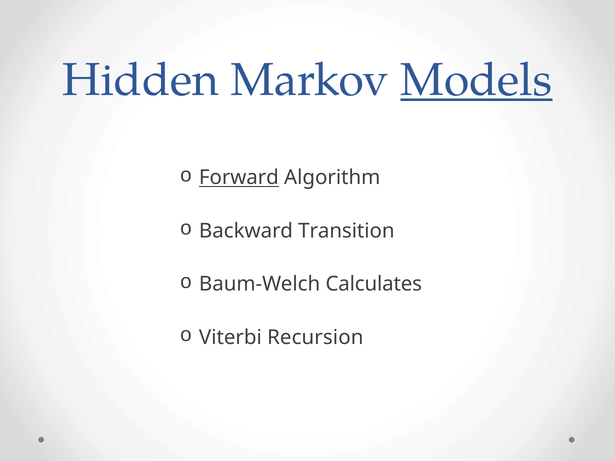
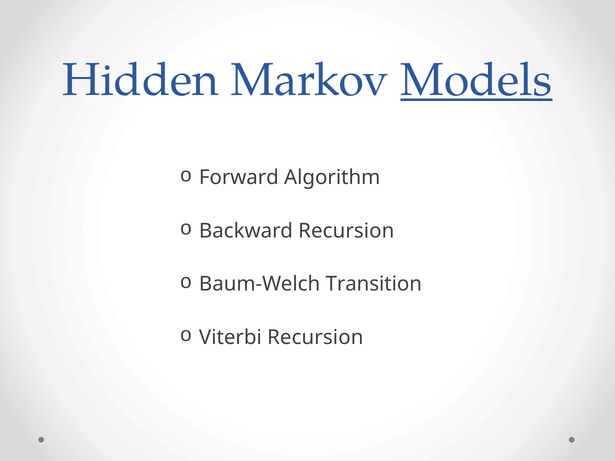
Forward underline: present -> none
Backward Transition: Transition -> Recursion
Calculates: Calculates -> Transition
